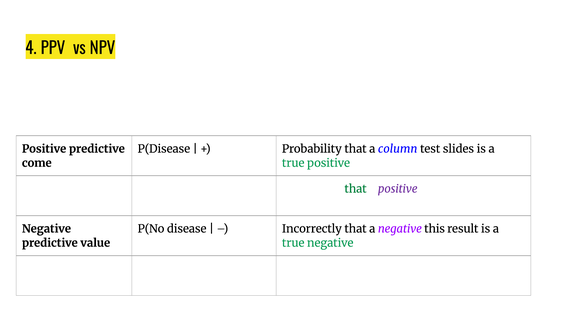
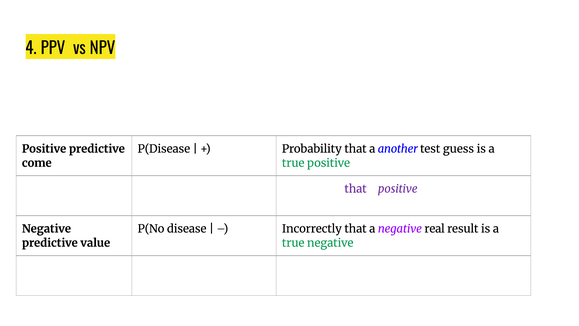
column: column -> another
slides: slides -> guess
that at (356, 189) colour: green -> purple
this: this -> real
